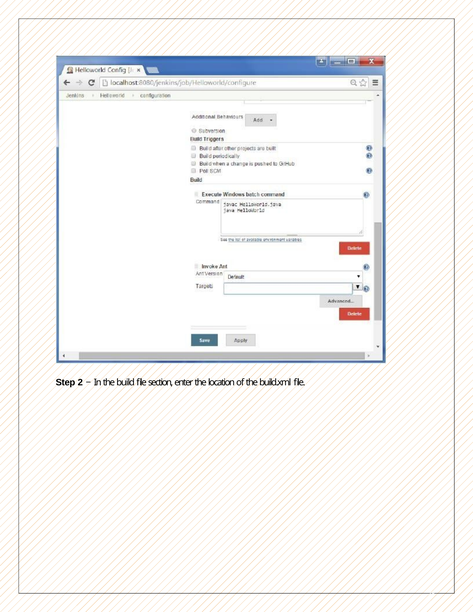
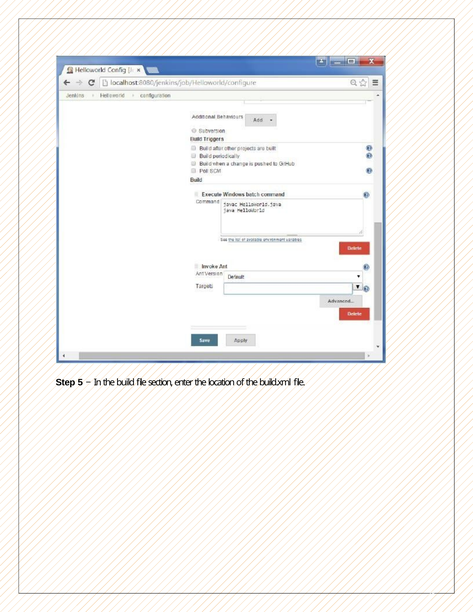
2: 2 -> 5
